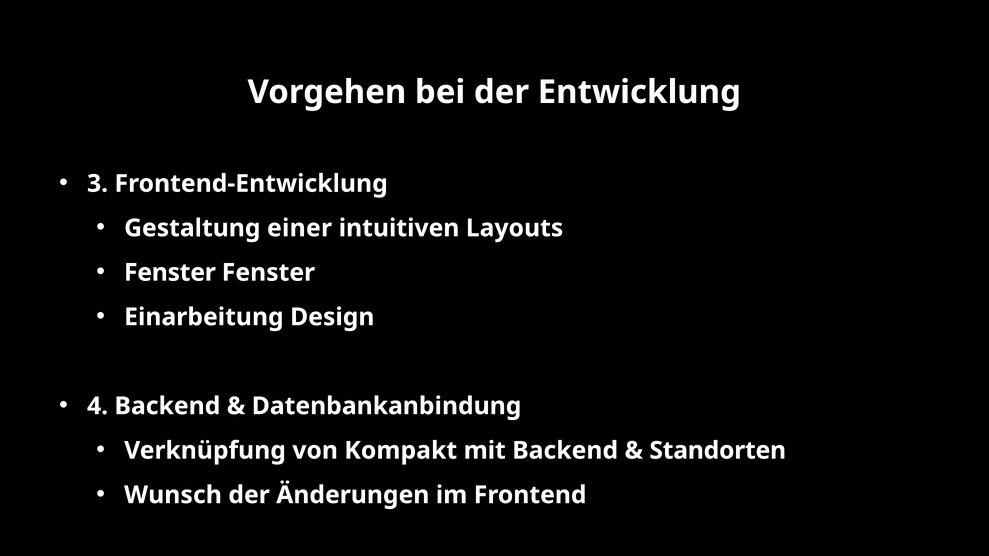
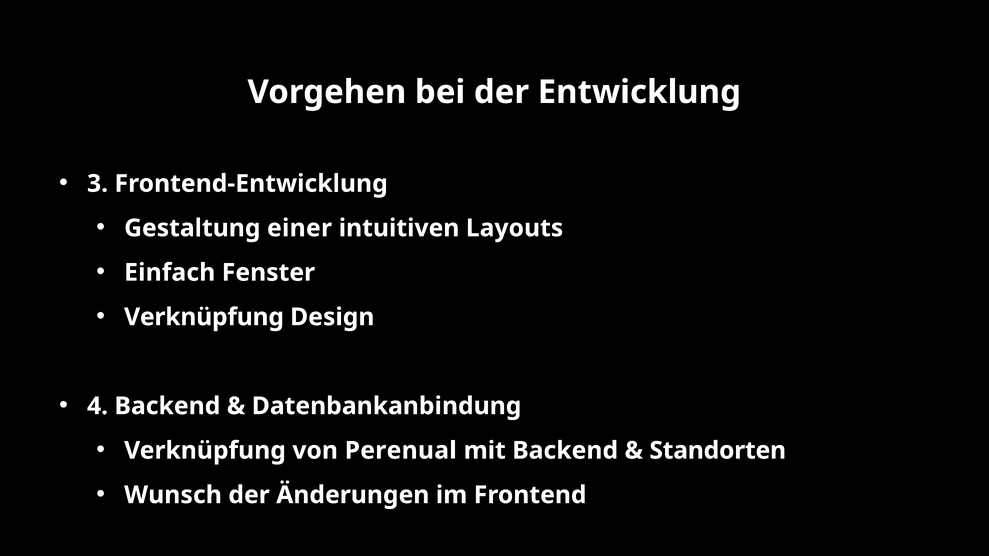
Fenster at (170, 273): Fenster -> Einfach
Einarbeitung at (204, 317): Einarbeitung -> Verknüpfung
Kompakt: Kompakt -> Perenual
